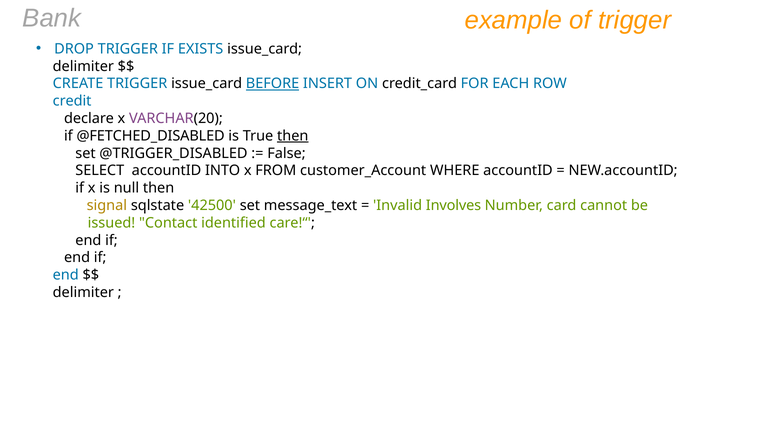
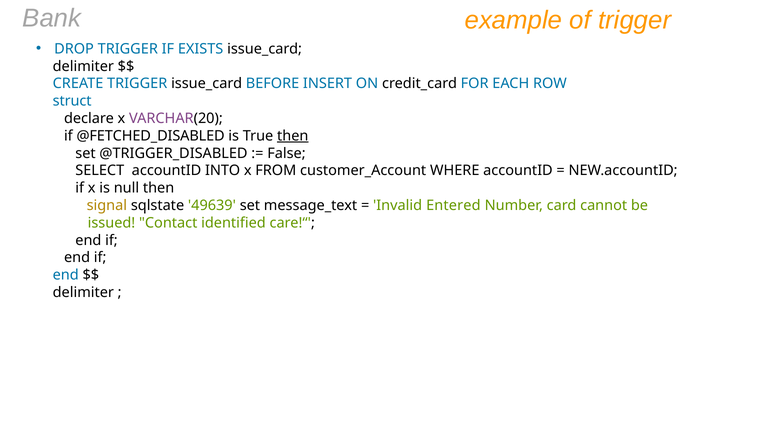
BEFORE underline: present -> none
credit: credit -> struct
42500: 42500 -> 49639
Involves: Involves -> Entered
